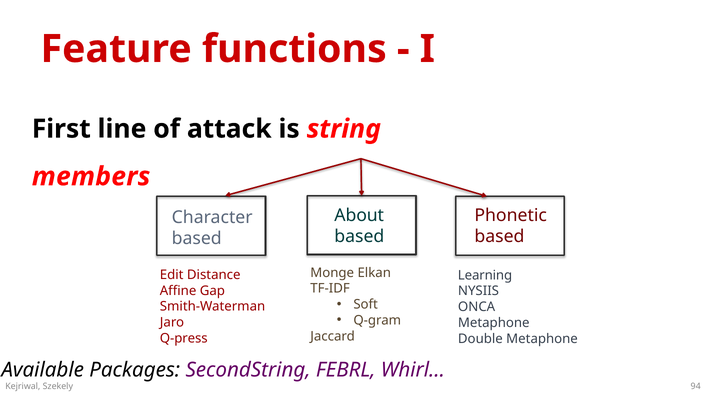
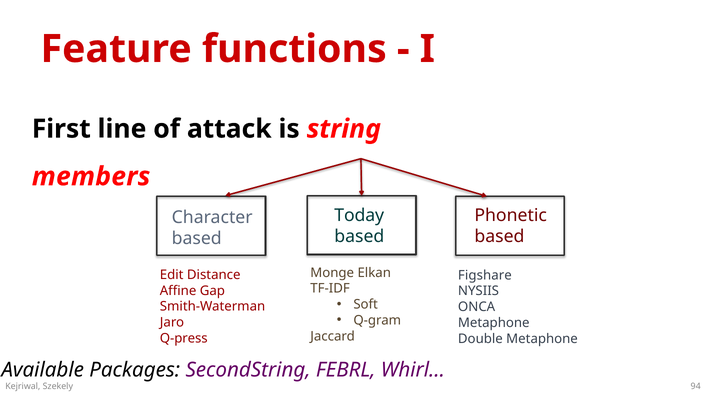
About: About -> Today
Learning: Learning -> Figshare
